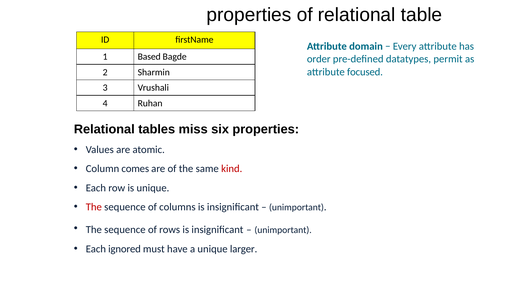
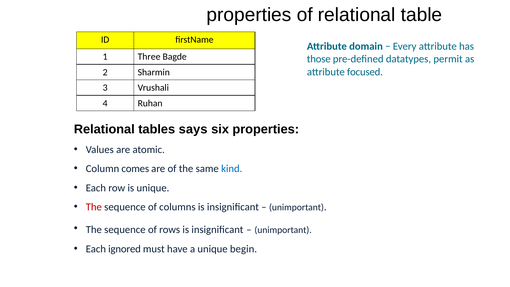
Based: Based -> Three
order: order -> those
miss: miss -> says
kind colour: red -> blue
larger: larger -> begin
